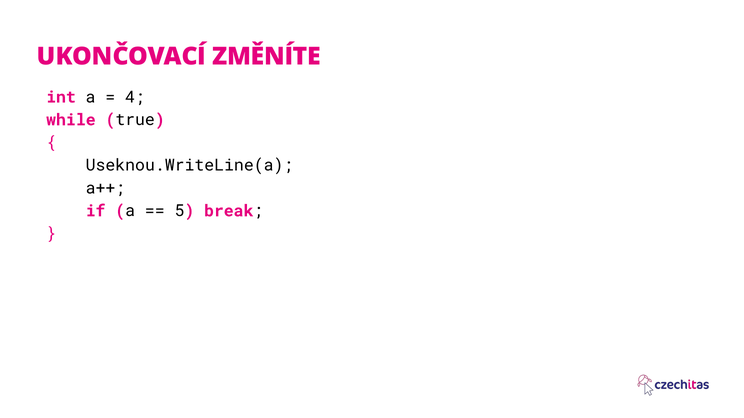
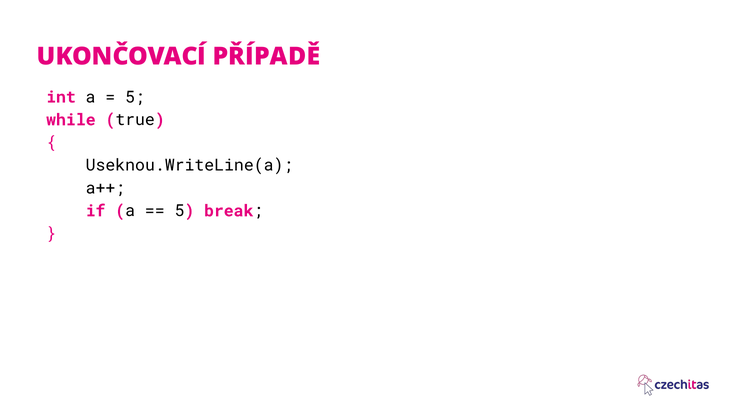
ZMĚNÍTE: ZMĚNÍTE -> PŘÍPADĚ
4 at (135, 97): 4 -> 5
